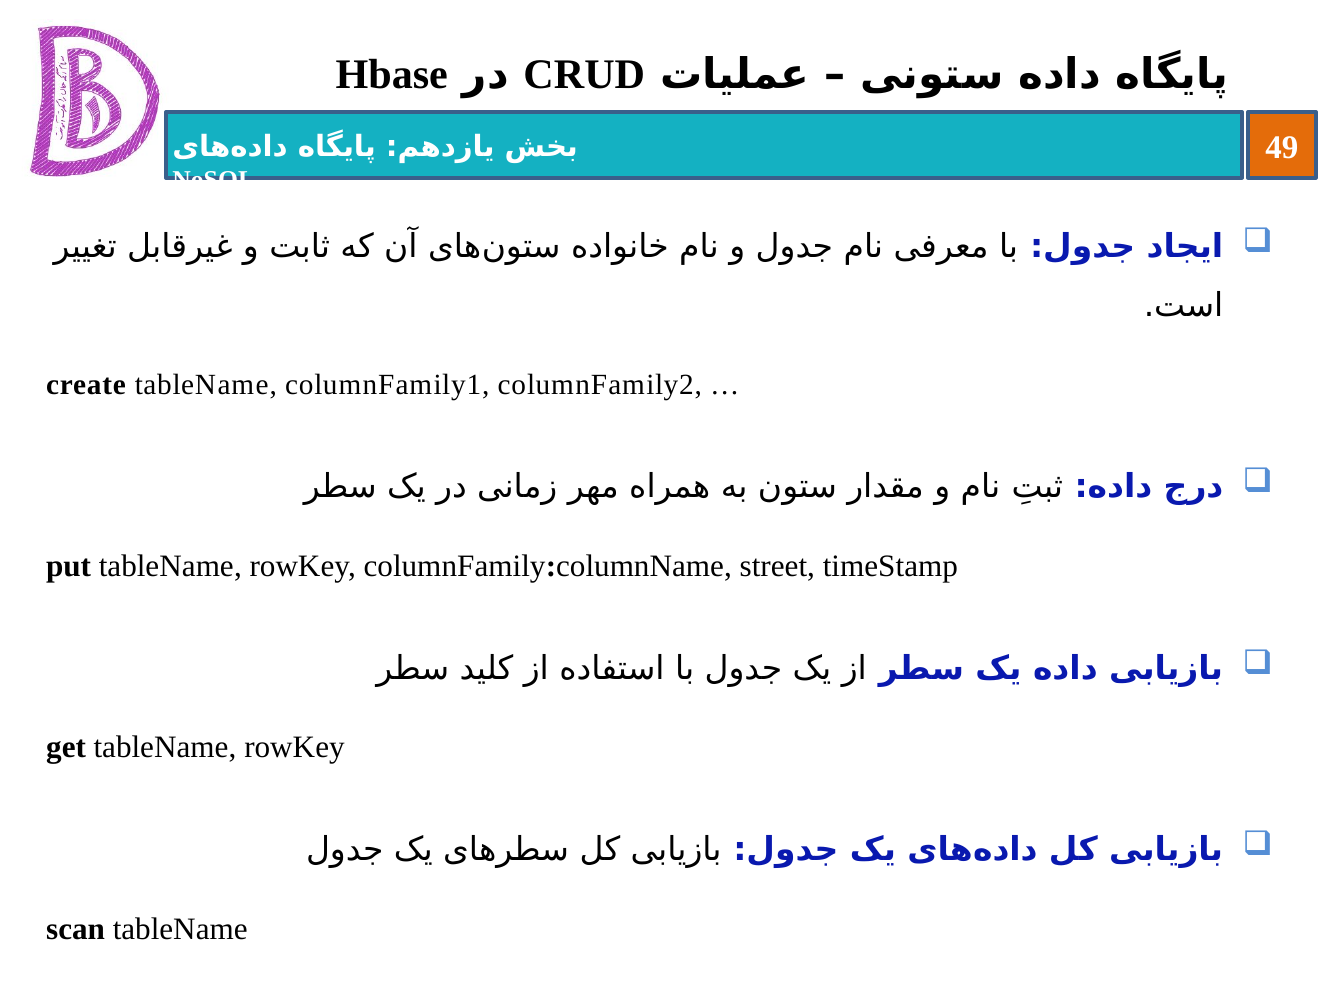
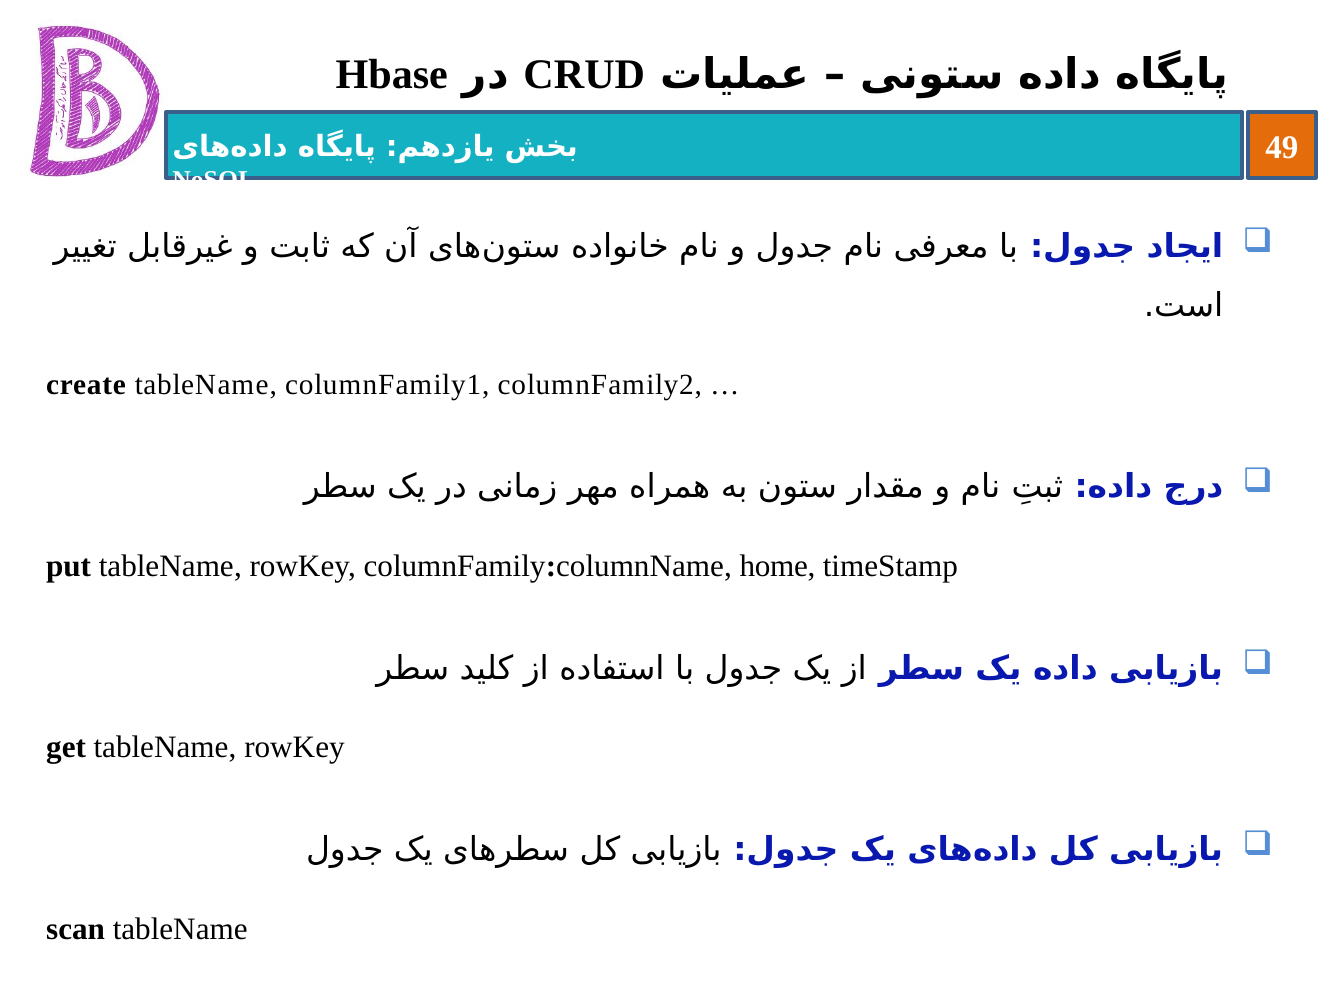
street: street -> home
